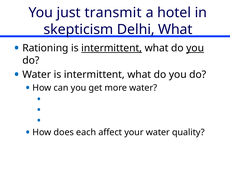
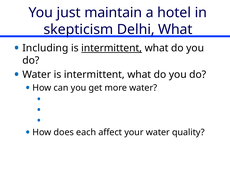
transmit: transmit -> maintain
Rationing: Rationing -> Including
you at (195, 48) underline: present -> none
